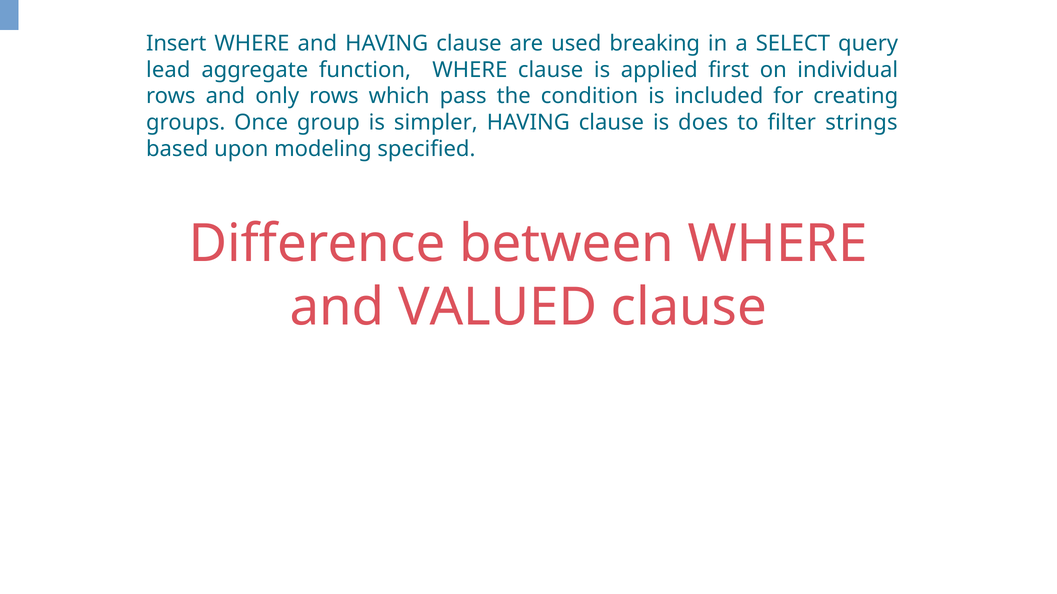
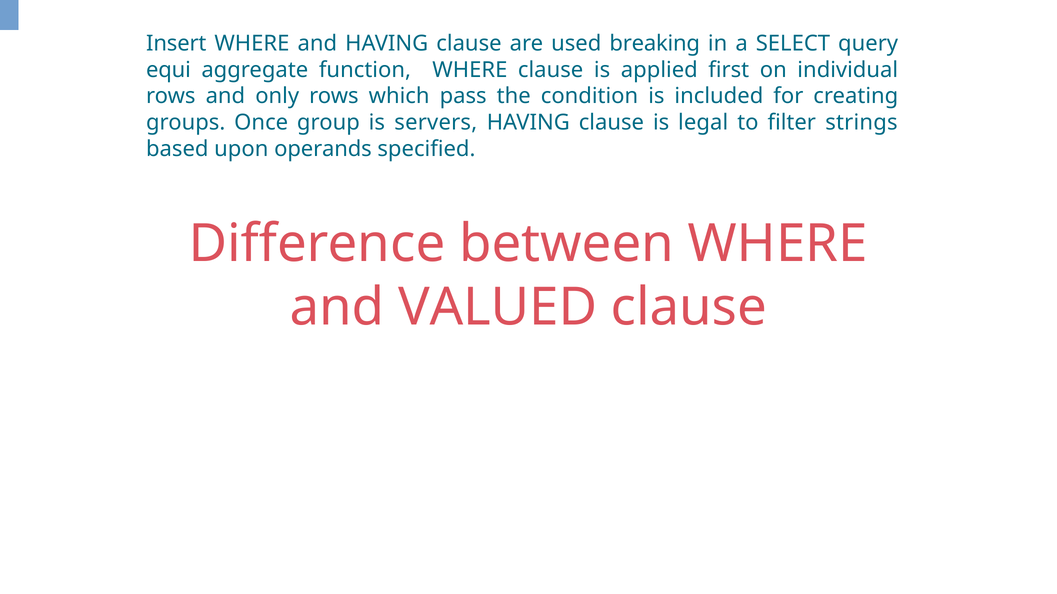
lead: lead -> equi
simpler: simpler -> servers
does: does -> legal
modeling: modeling -> operands
